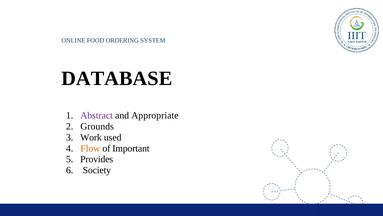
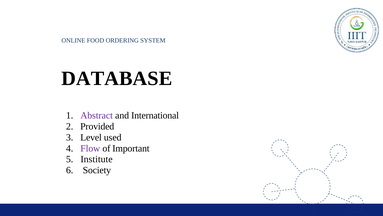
Appropriate: Appropriate -> International
Grounds: Grounds -> Provided
Work: Work -> Level
Flow colour: orange -> purple
Provides: Provides -> Institute
